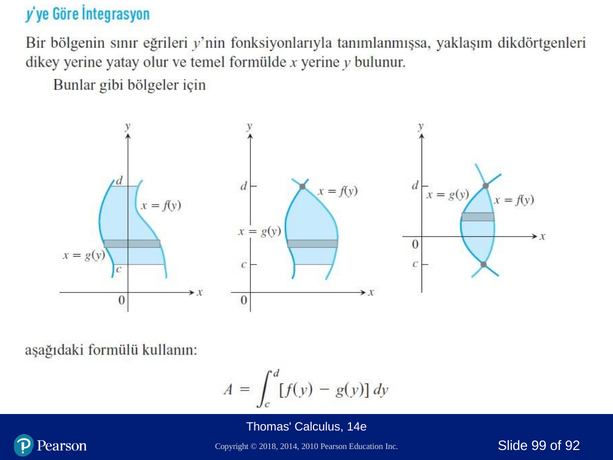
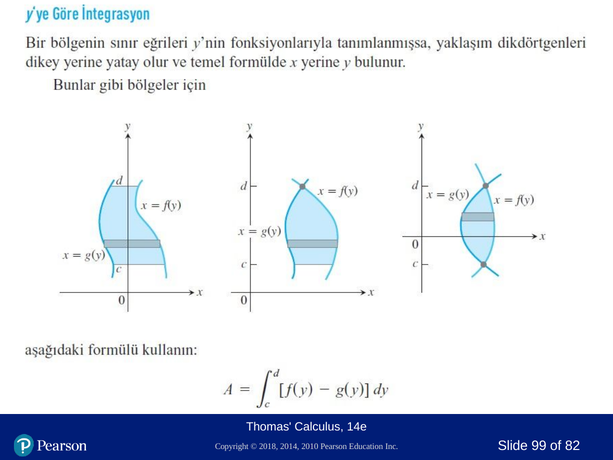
92: 92 -> 82
